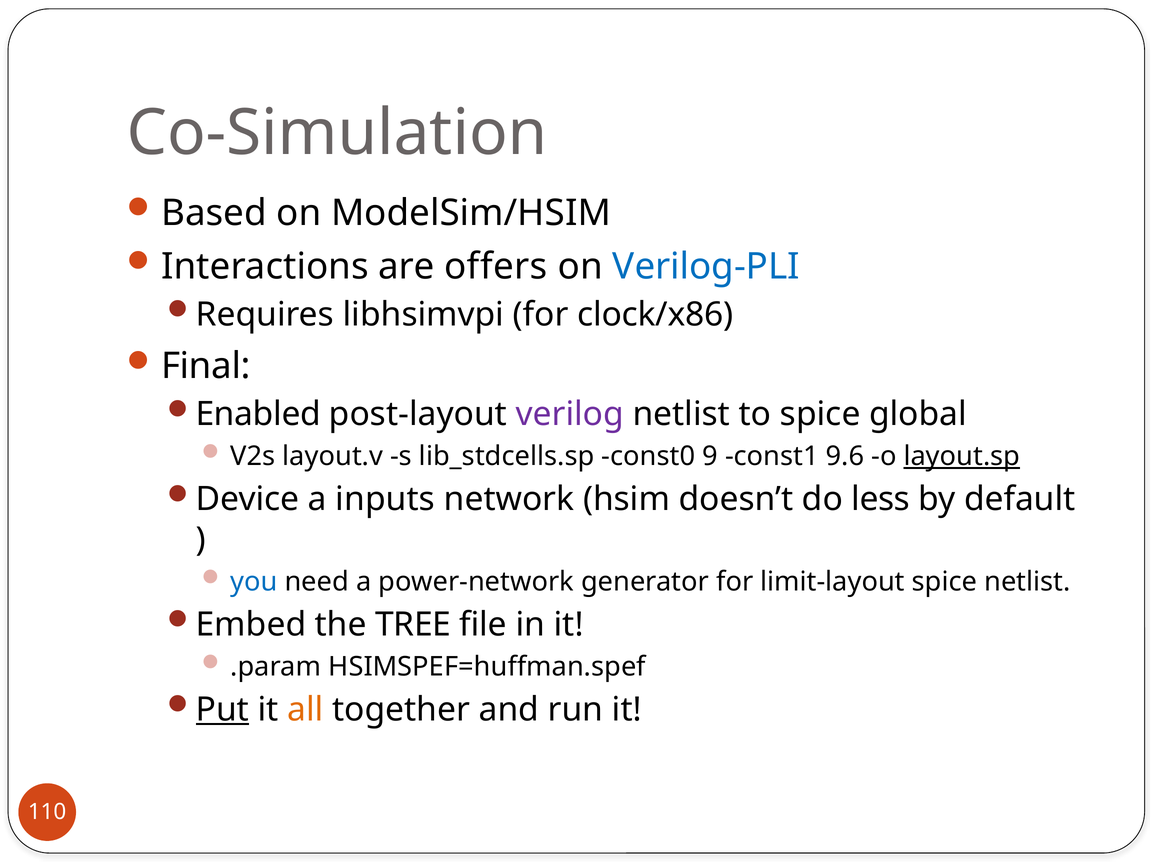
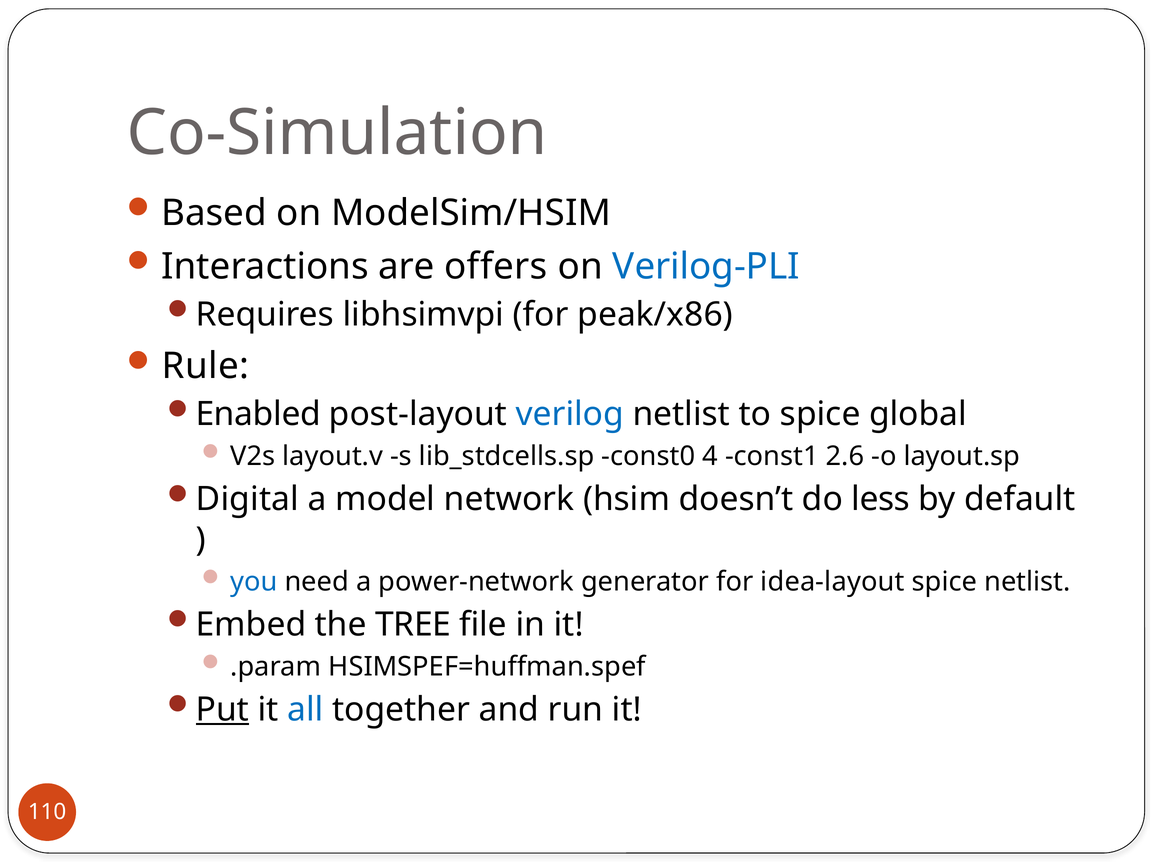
clock/x86: clock/x86 -> peak/x86
Final: Final -> Rule
verilog colour: purple -> blue
9: 9 -> 4
9.6: 9.6 -> 2.6
layout.sp underline: present -> none
Device: Device -> Digital
inputs: inputs -> model
limit-layout: limit-layout -> idea-layout
all colour: orange -> blue
